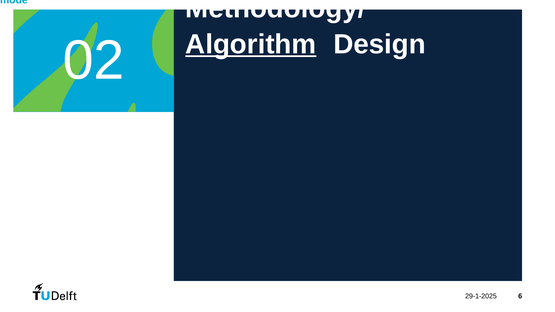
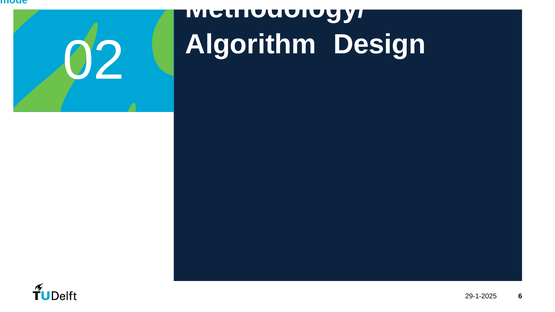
Algorithm underline: present -> none
